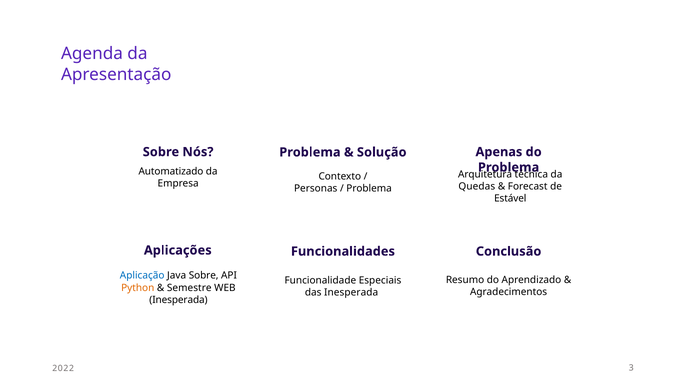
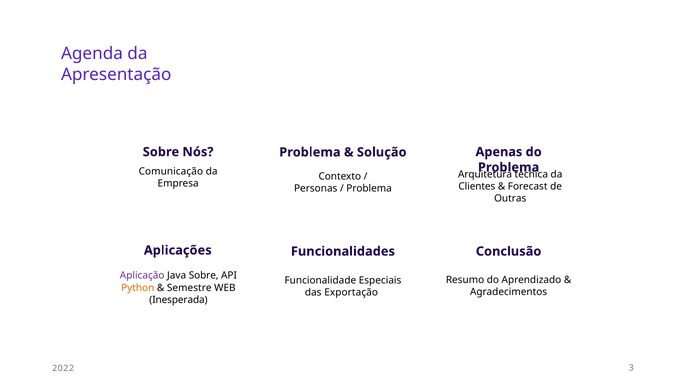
Automatizado: Automatizado -> Comunicação
Quedas: Quedas -> Clientes
Estável: Estável -> Outras
Aplicação colour: blue -> purple
das Inesperada: Inesperada -> Exportação
